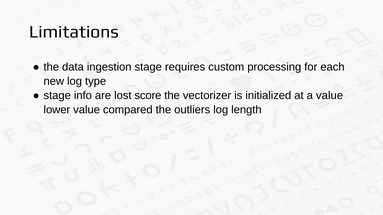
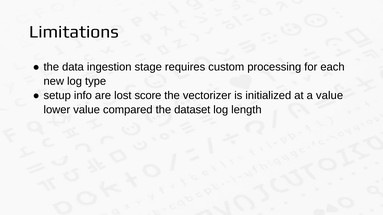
stage at (57, 96): stage -> setup
outliers: outliers -> dataset
